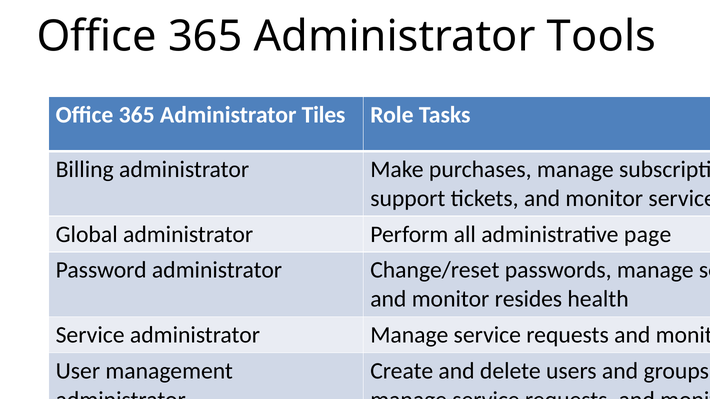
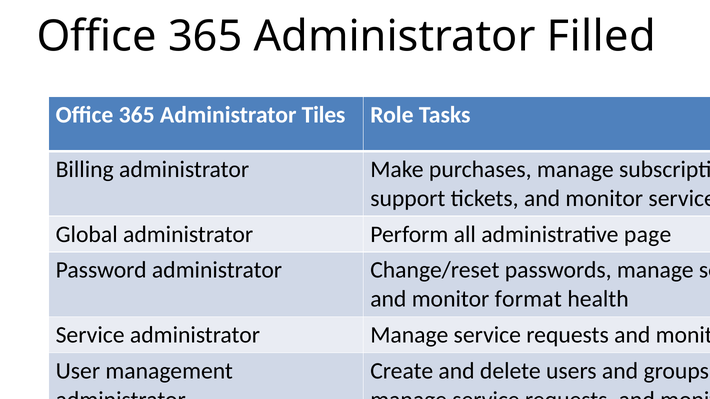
Tools: Tools -> Filled
resides: resides -> format
